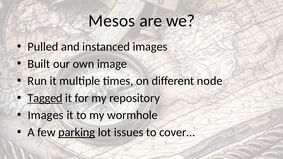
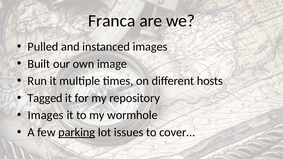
Mesos: Mesos -> Franca
node: node -> hosts
Tagged underline: present -> none
